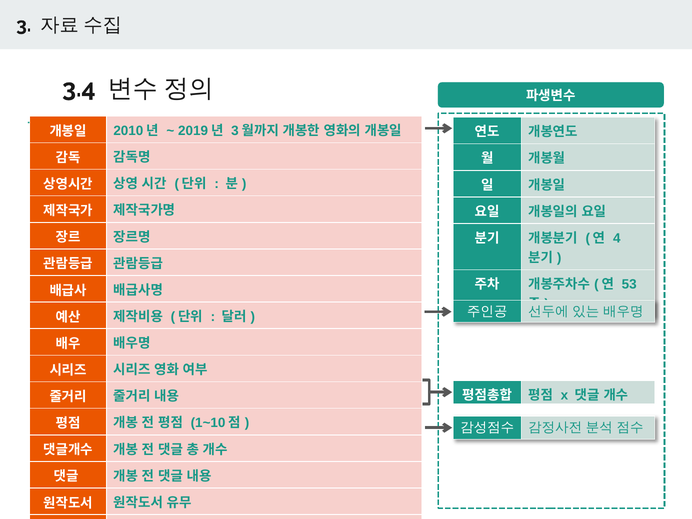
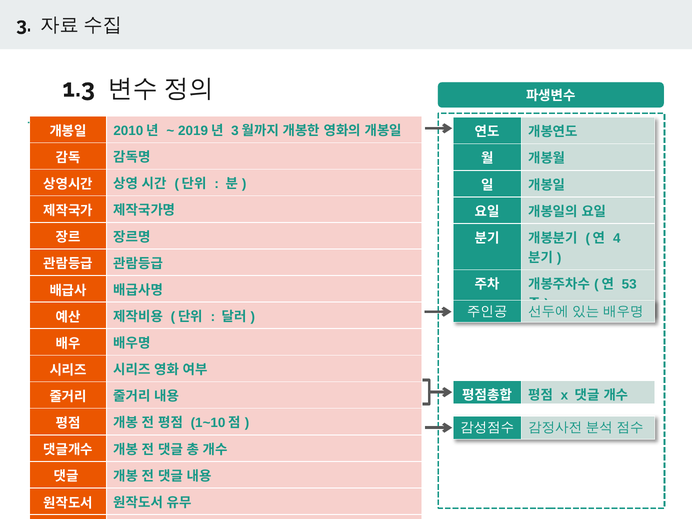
3.4: 3.4 -> 1.3
